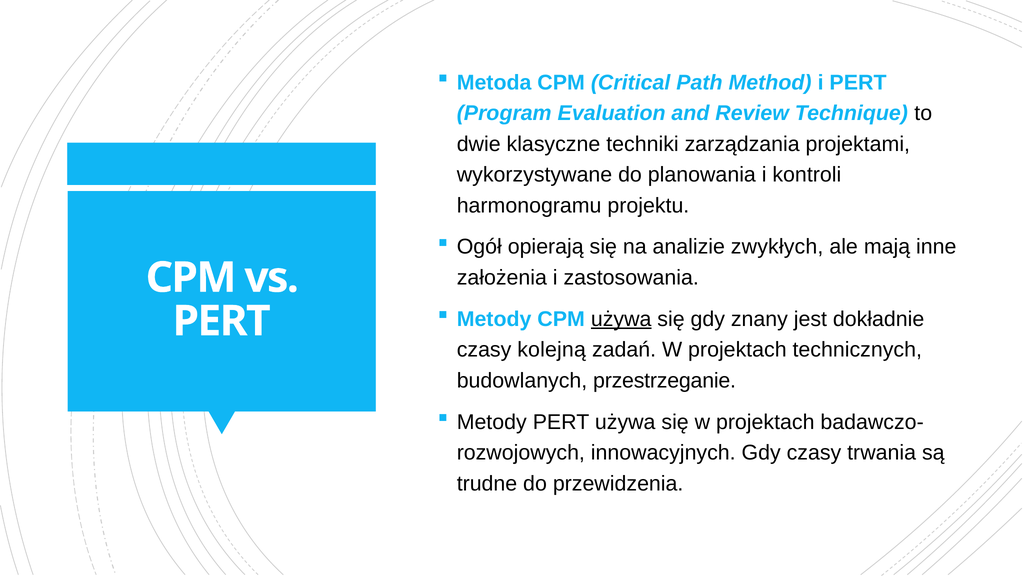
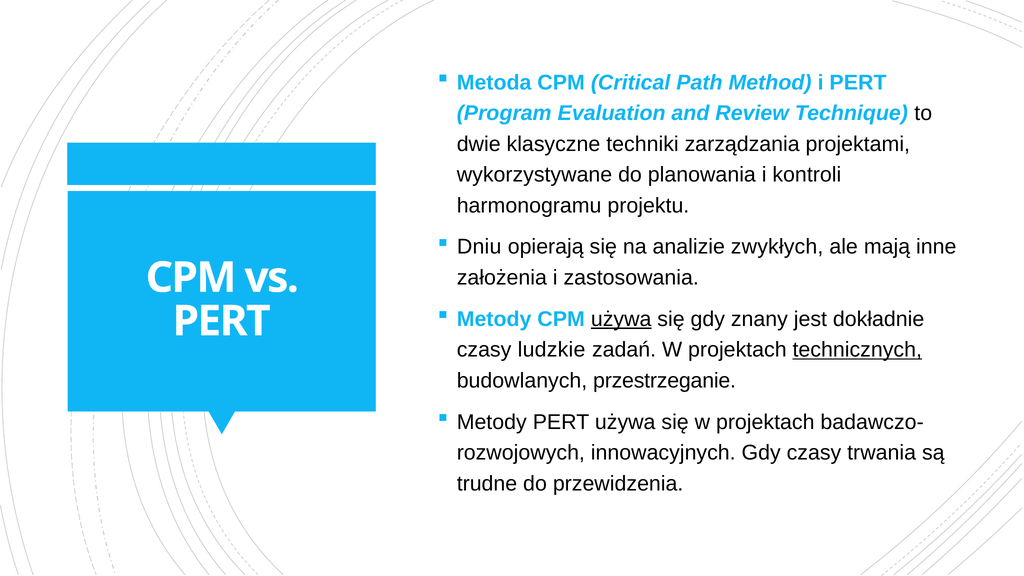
Ogół: Ogół -> Dniu
kolejną: kolejną -> ludzkie
technicznych underline: none -> present
